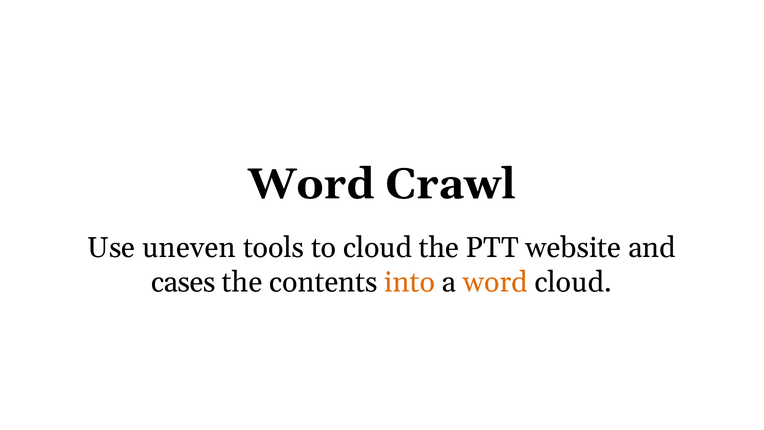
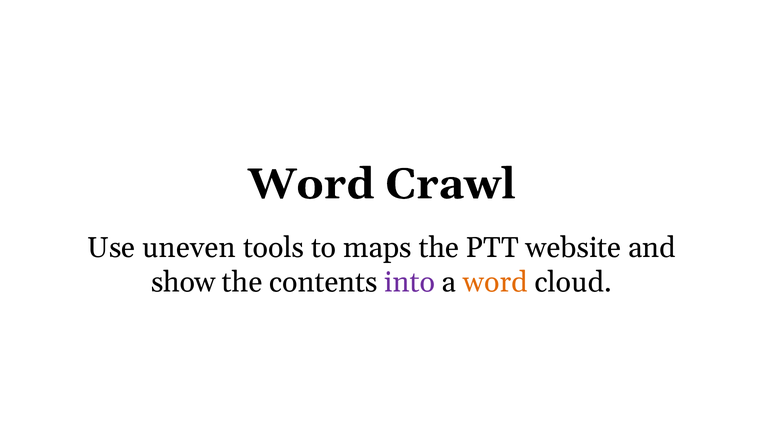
to cloud: cloud -> maps
cases: cases -> show
into colour: orange -> purple
